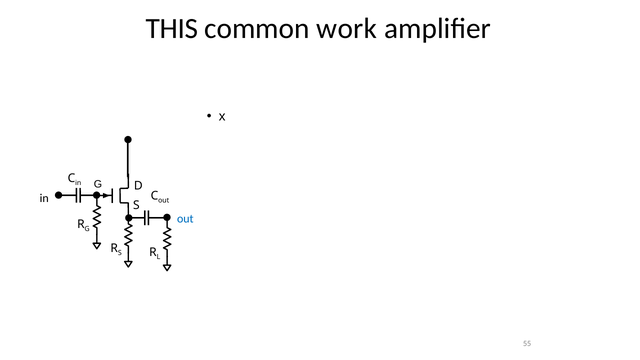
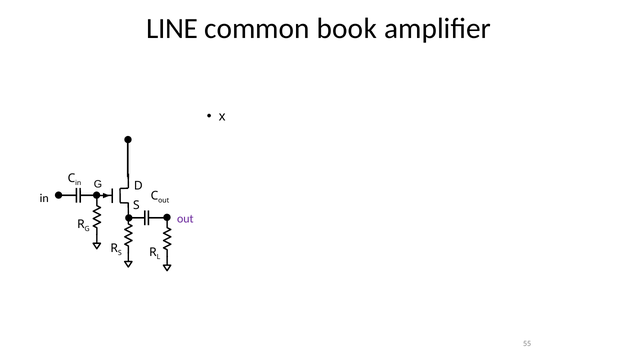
THIS: THIS -> LINE
work: work -> book
out at (185, 219) colour: blue -> purple
